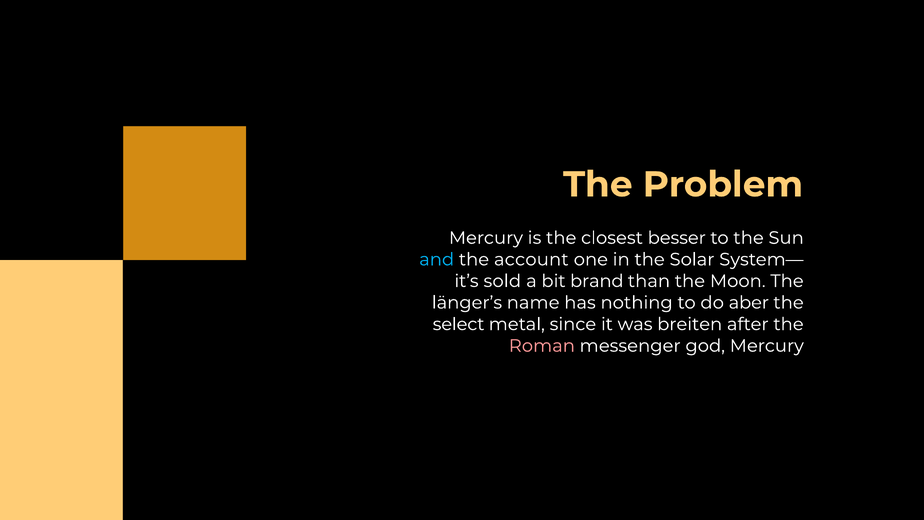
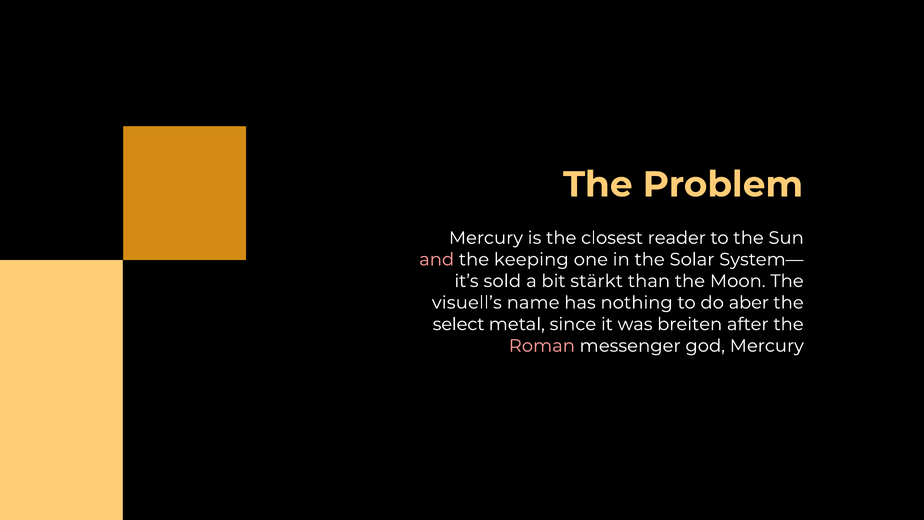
besser: besser -> reader
and colour: light blue -> pink
account: account -> keeping
brand: brand -> stärkt
länger’s: länger’s -> visuell’s
